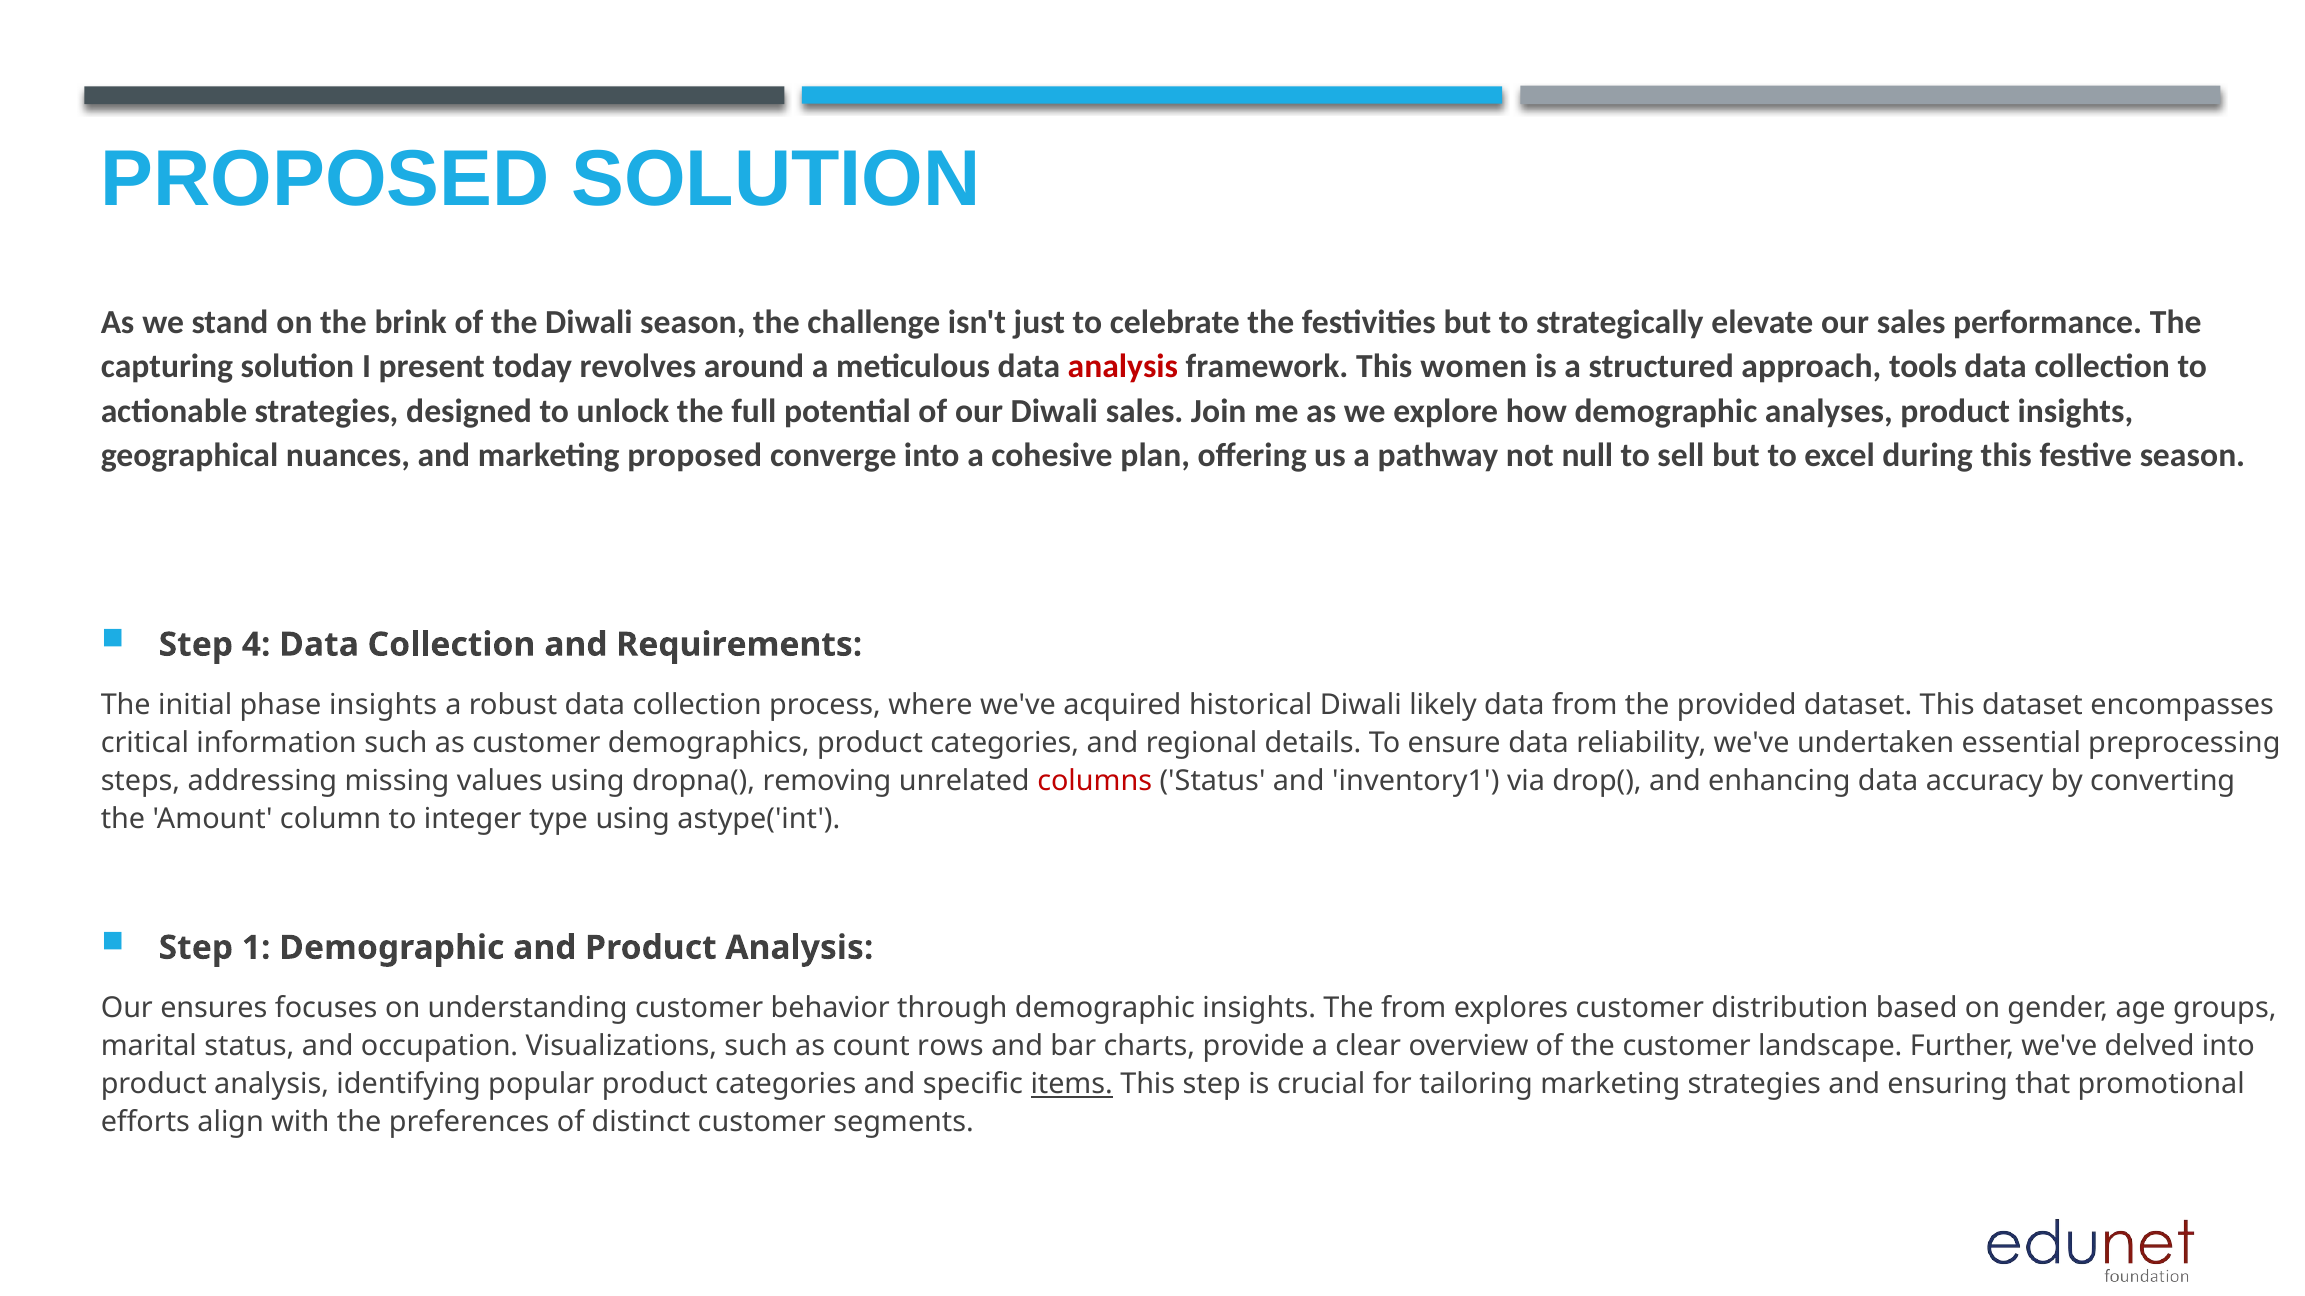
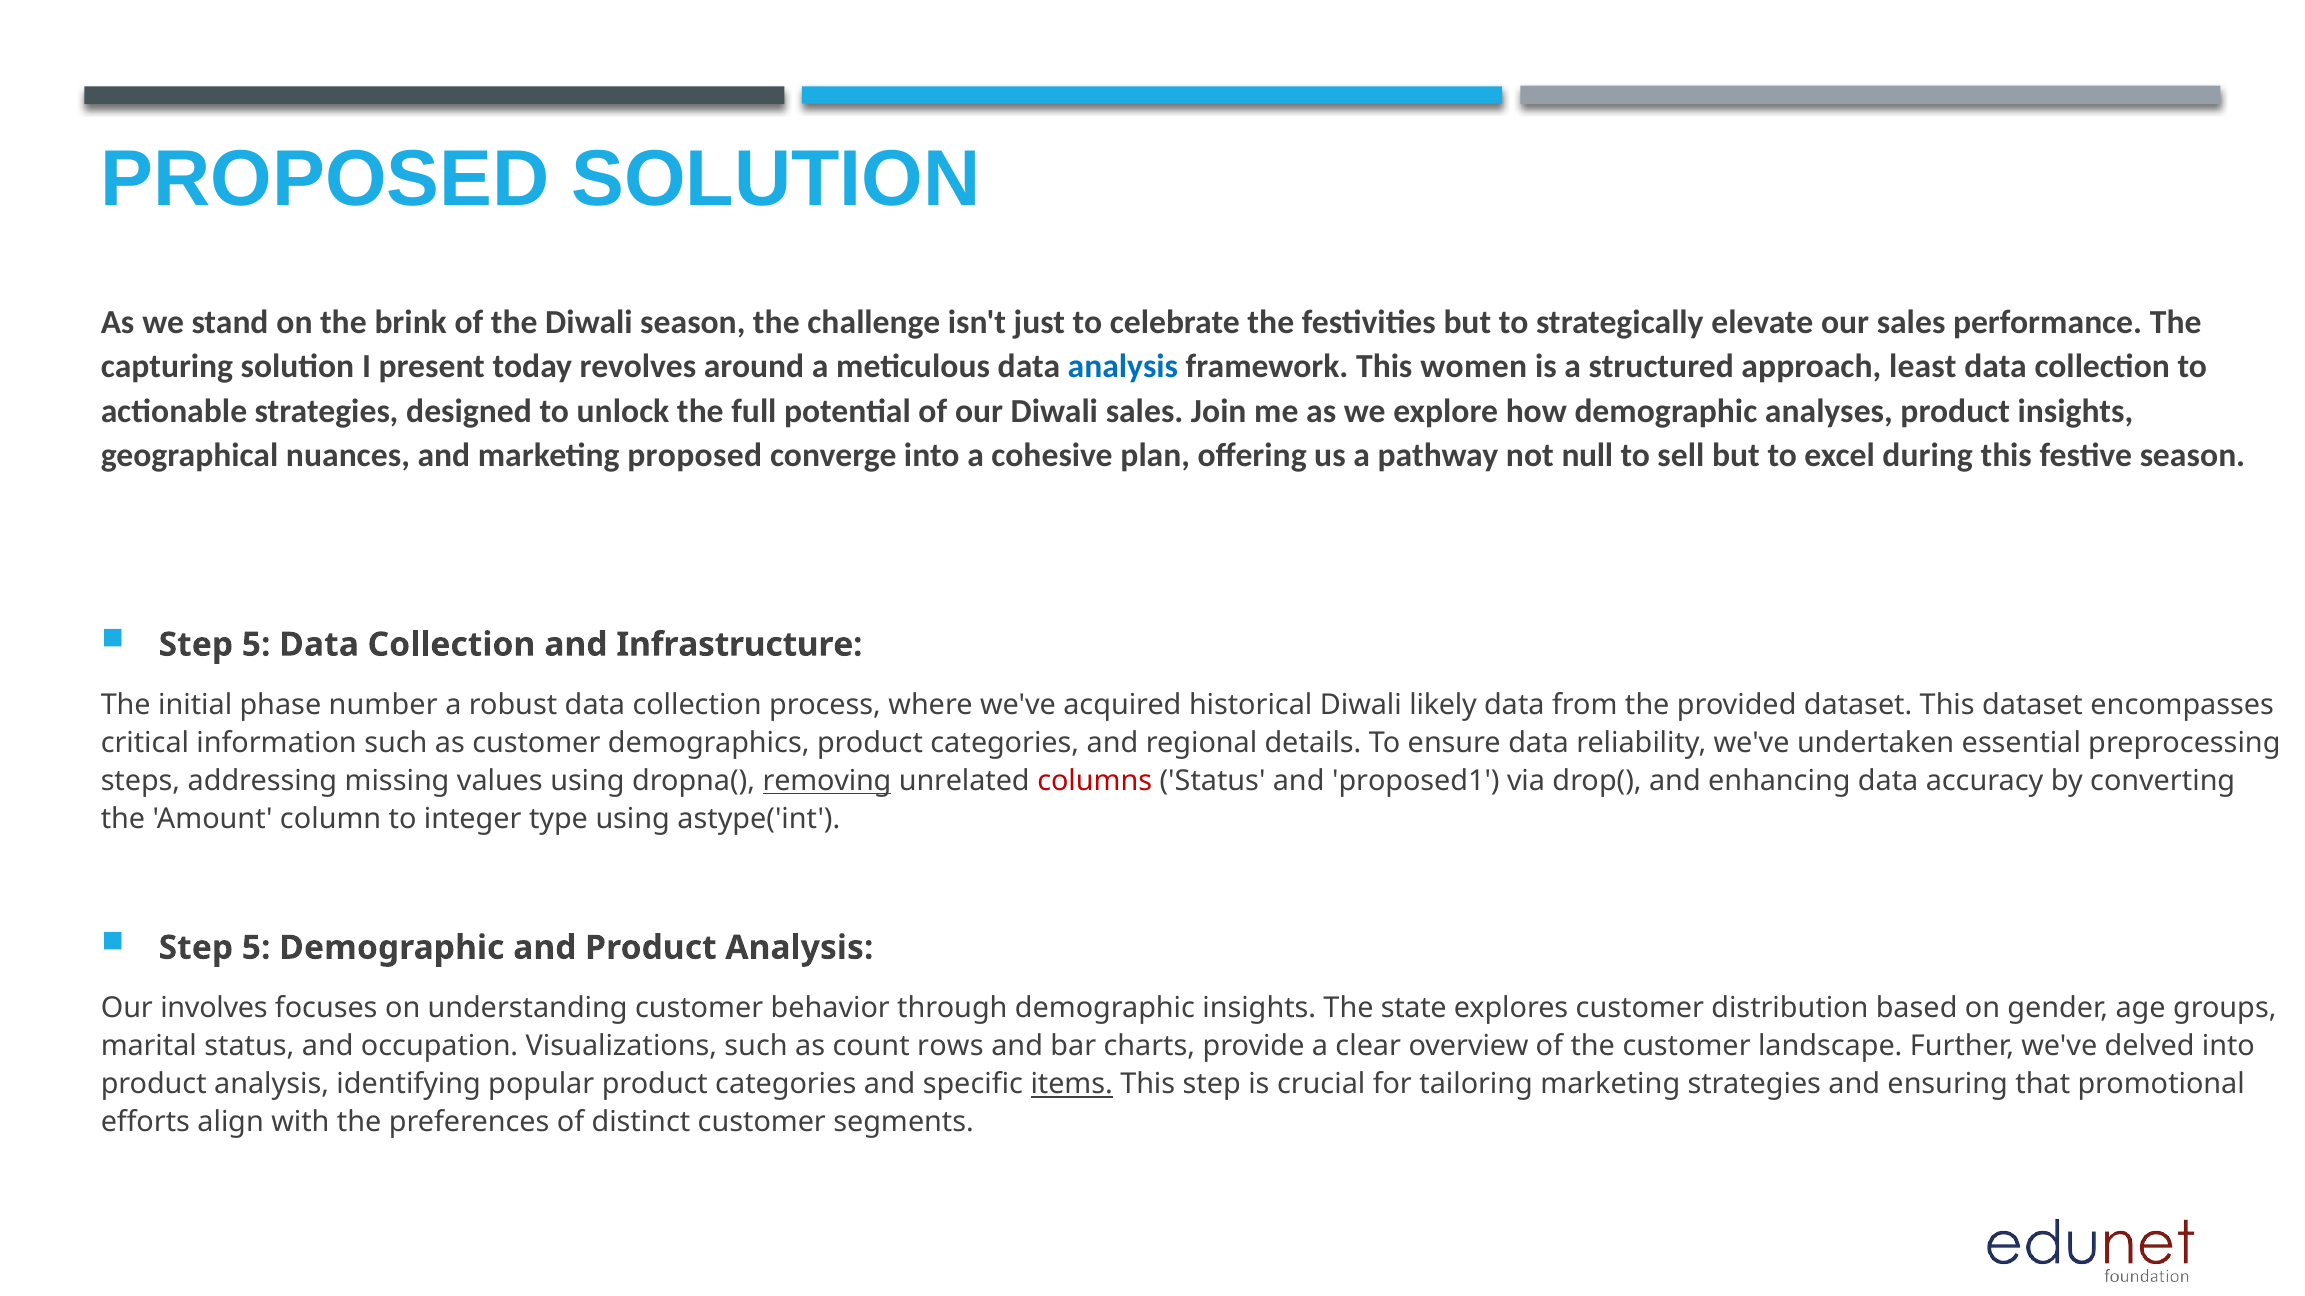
analysis at (1123, 367) colour: red -> blue
tools: tools -> least
4 at (256, 645): 4 -> 5
Requirements: Requirements -> Infrastructure
phase insights: insights -> number
removing underline: none -> present
inventory1: inventory1 -> proposed1
1 at (256, 948): 1 -> 5
ensures: ensures -> involves
The from: from -> state
